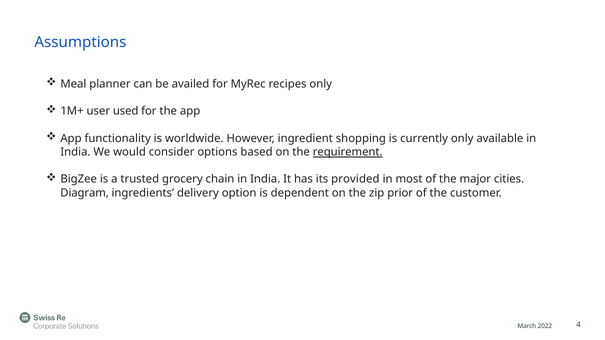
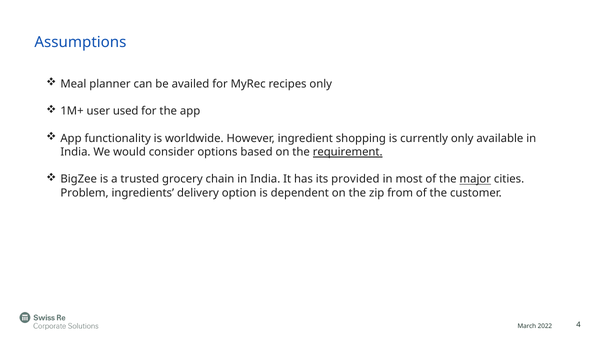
major underline: none -> present
Diagram: Diagram -> Problem
prior: prior -> from
